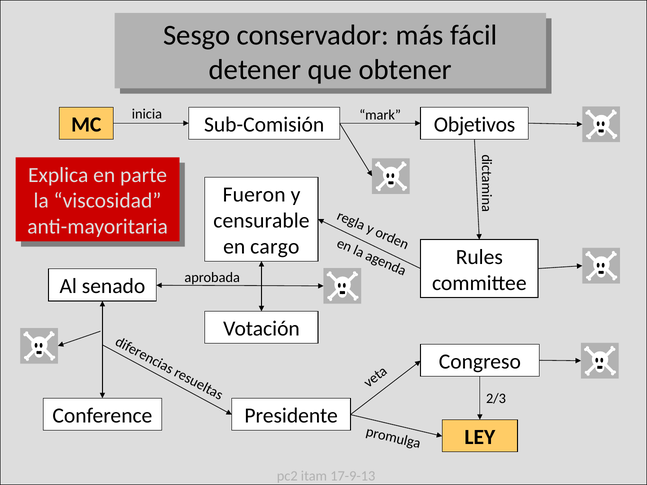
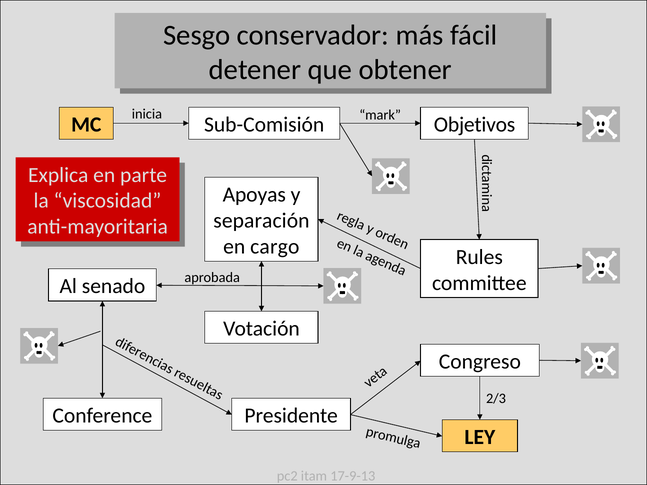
Fueron: Fueron -> Apoyas
censurable: censurable -> separación
